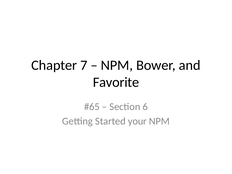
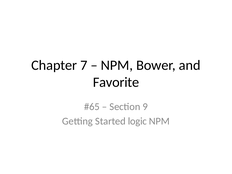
6: 6 -> 9
your: your -> logic
